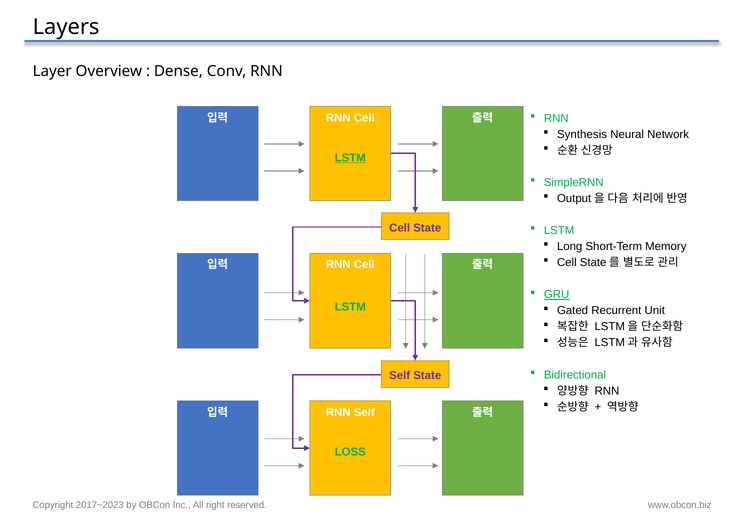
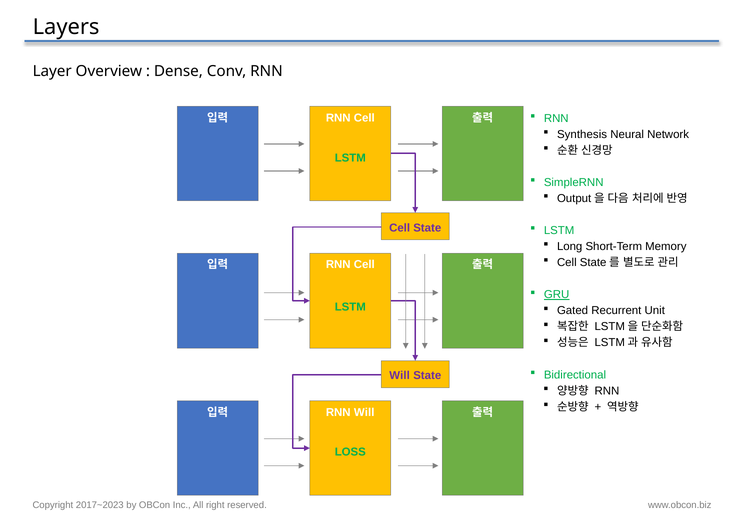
LSTM at (350, 158) underline: present -> none
Self at (400, 376): Self -> Will
RNN Self: Self -> Will
